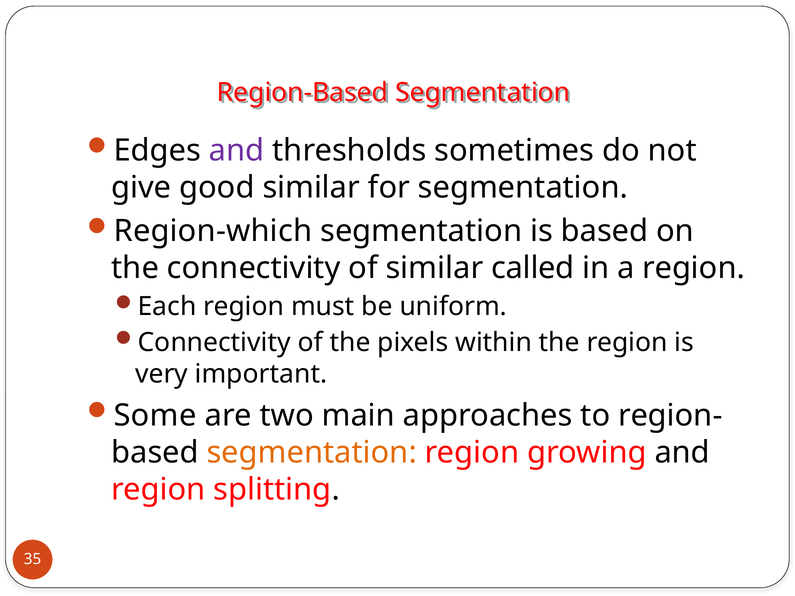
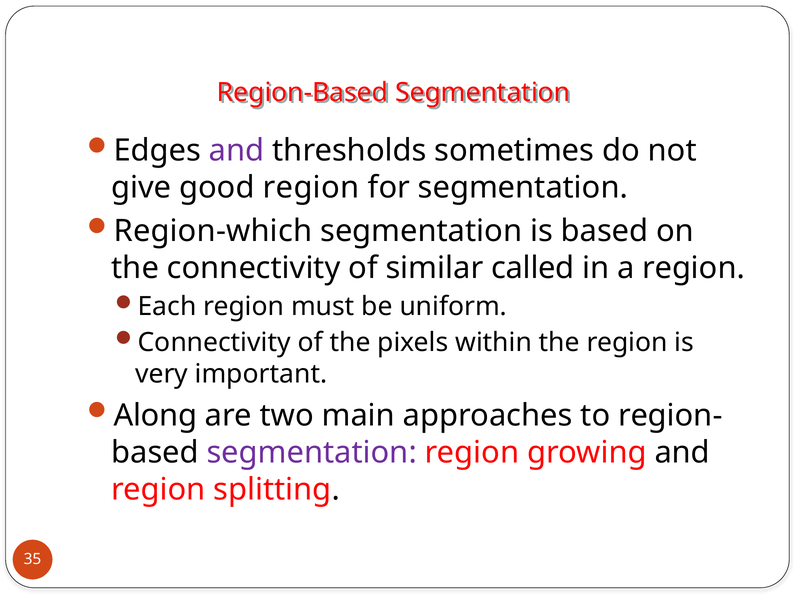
good similar: similar -> region
Some: Some -> Along
segmentation at (312, 453) colour: orange -> purple
